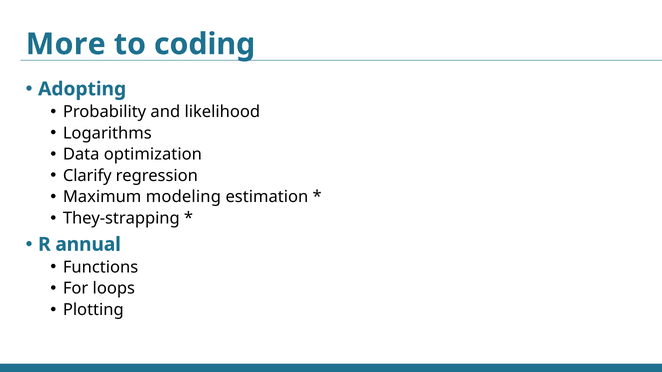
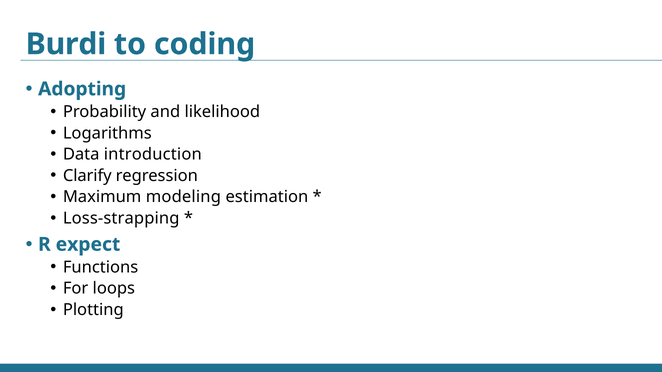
More: More -> Burdi
optimization: optimization -> introduction
They-strapping: They-strapping -> Loss-strapping
annual: annual -> expect
